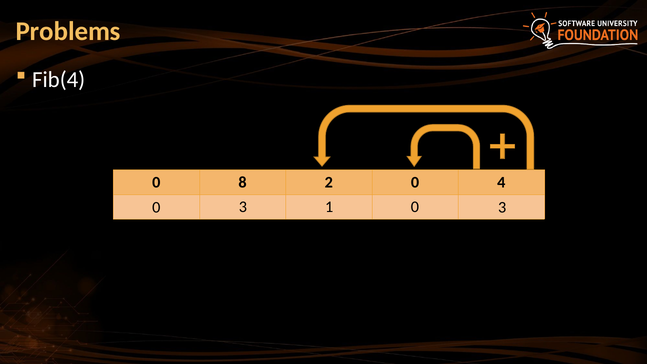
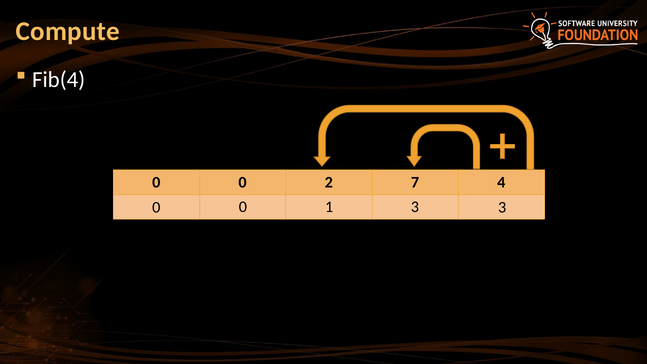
Problems: Problems -> Compute
8 at (243, 182): 8 -> 0
2 0: 0 -> 7
3 at (243, 207): 3 -> 0
1 0: 0 -> 3
